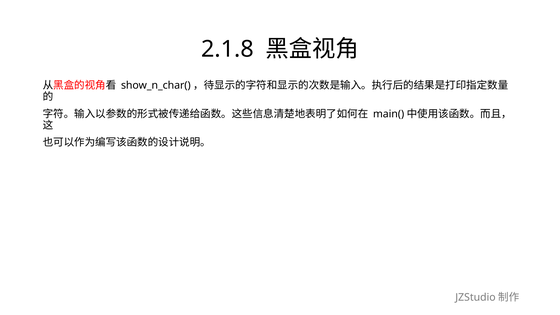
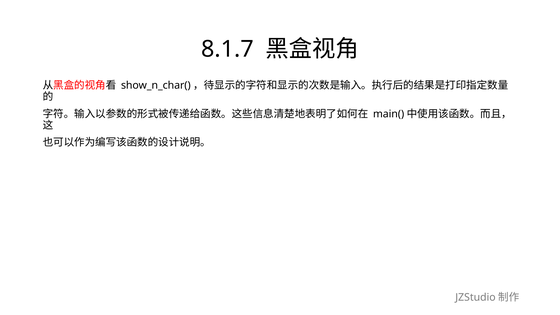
2.1.8: 2.1.8 -> 8.1.7
